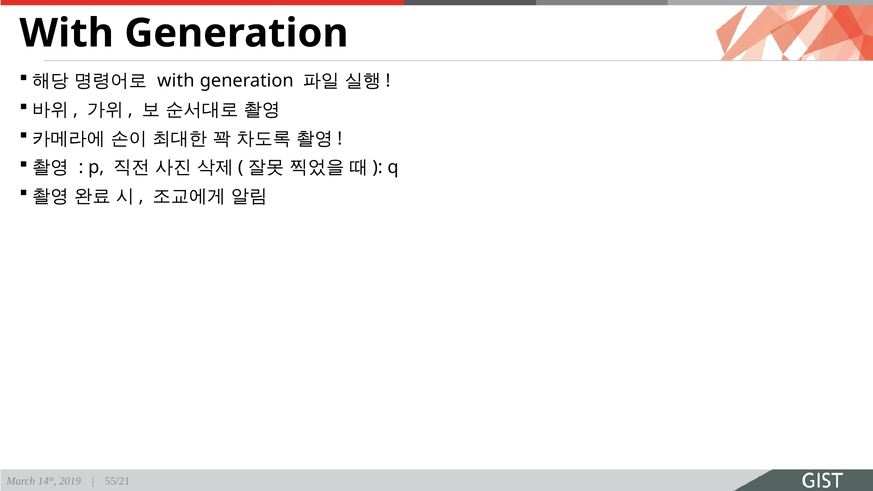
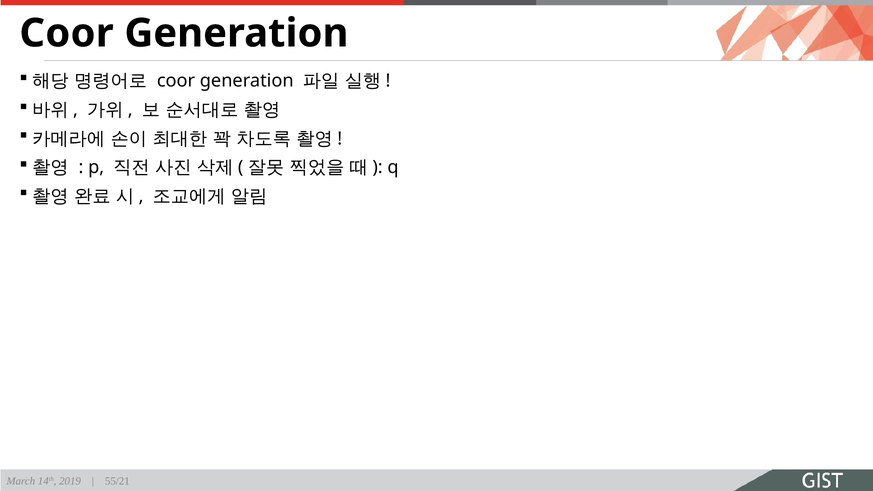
With at (67, 33): With -> Coor
with at (176, 81): with -> coor
